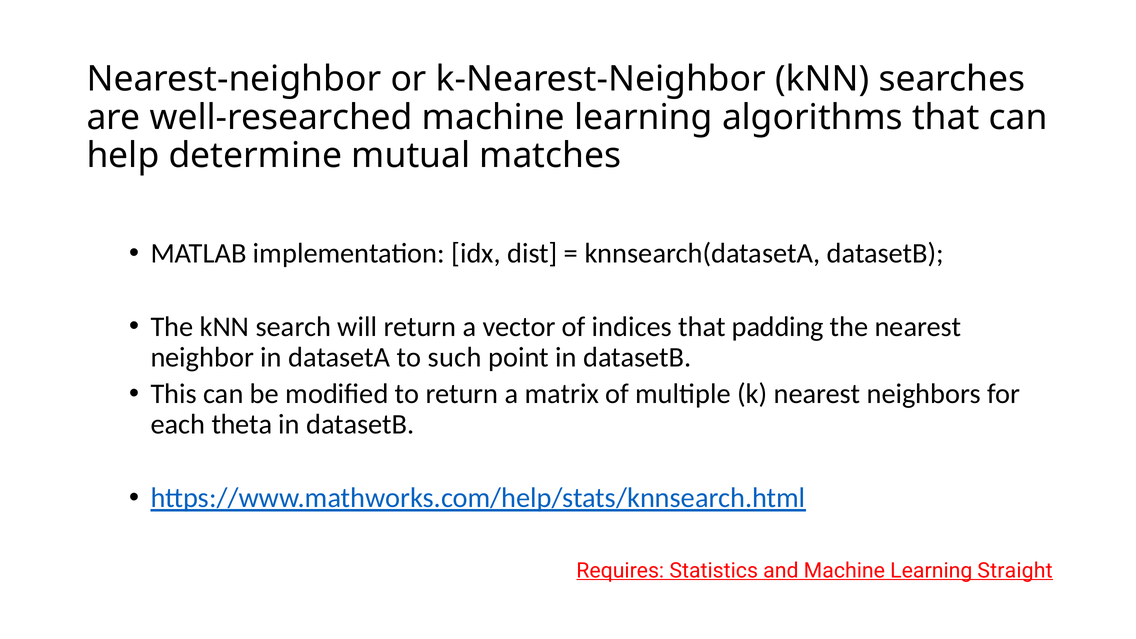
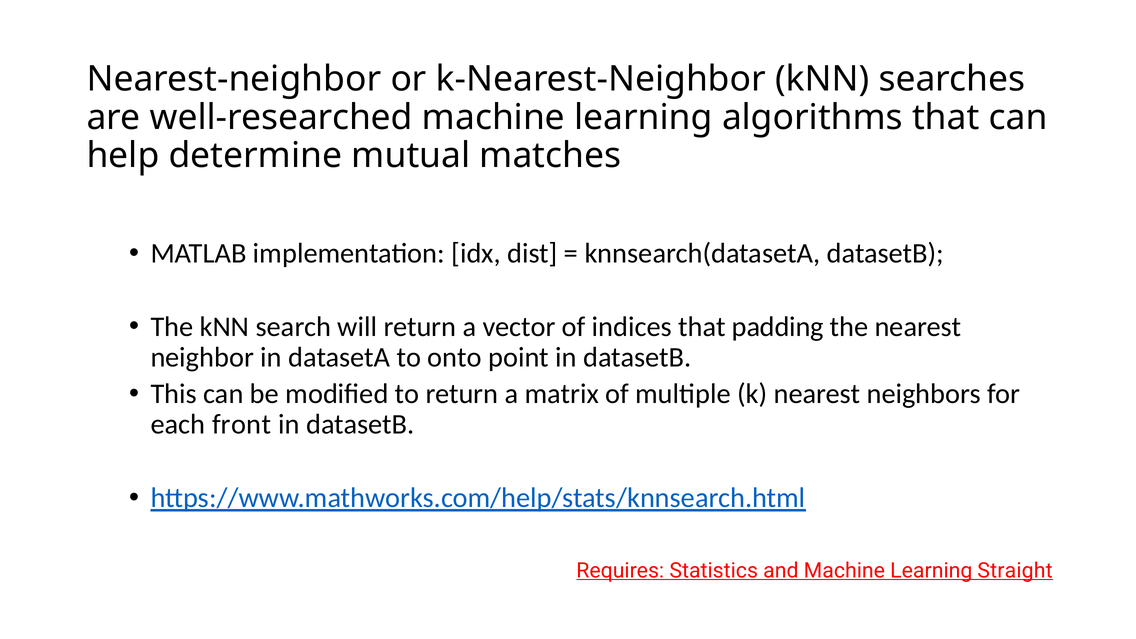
such: such -> onto
theta: theta -> front
